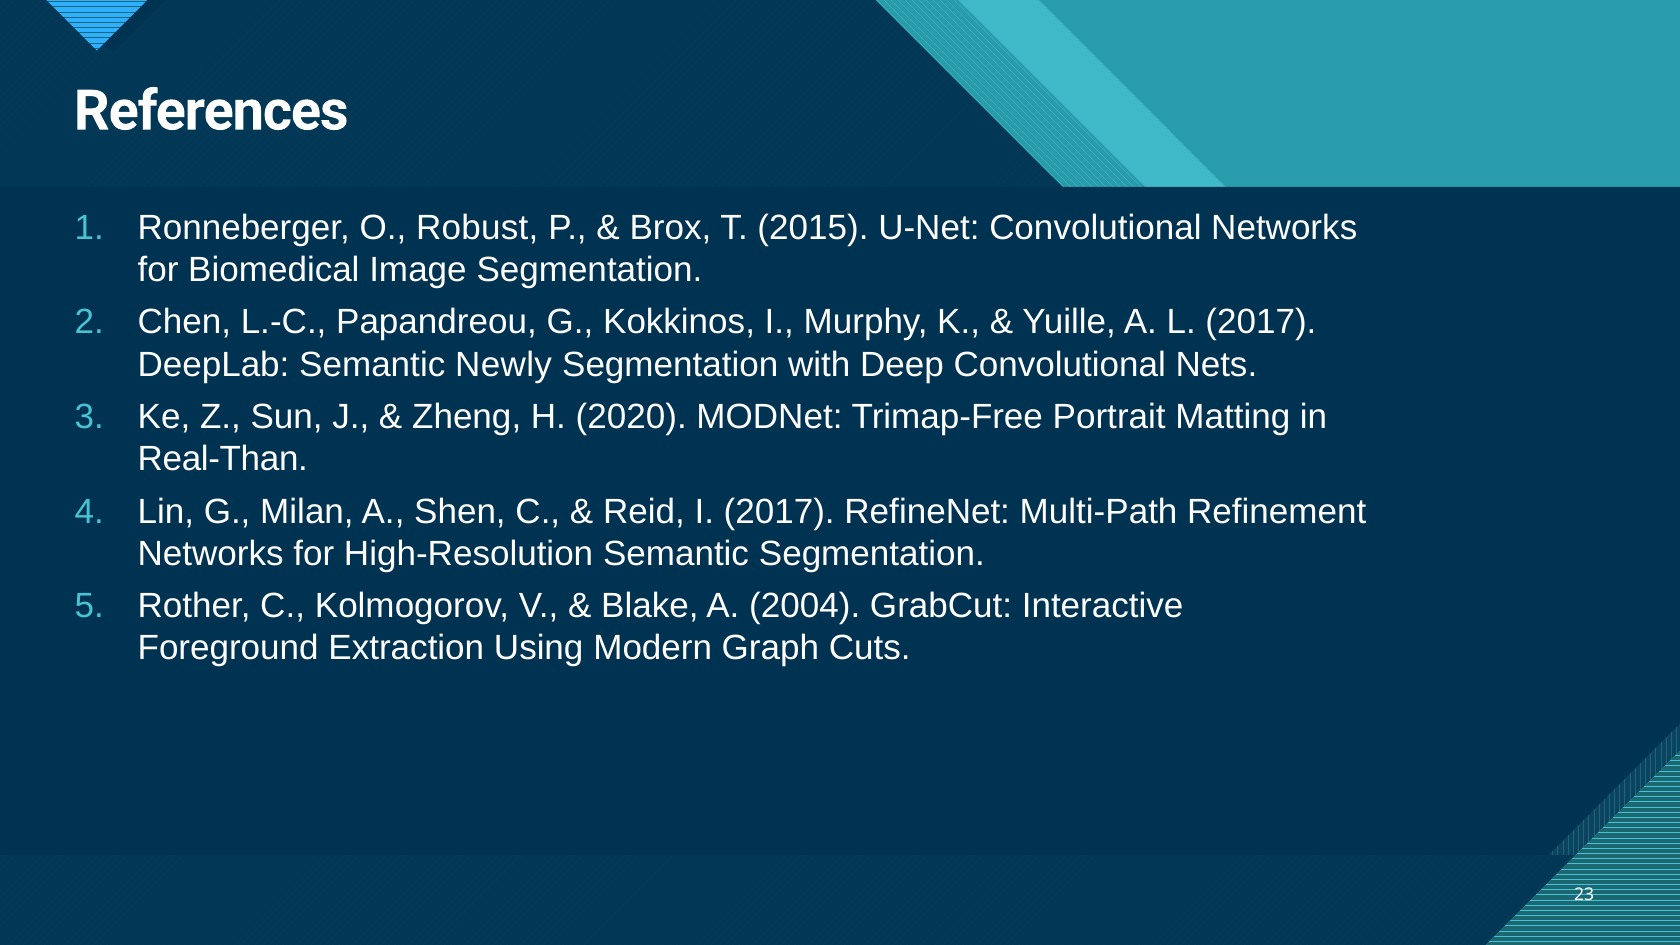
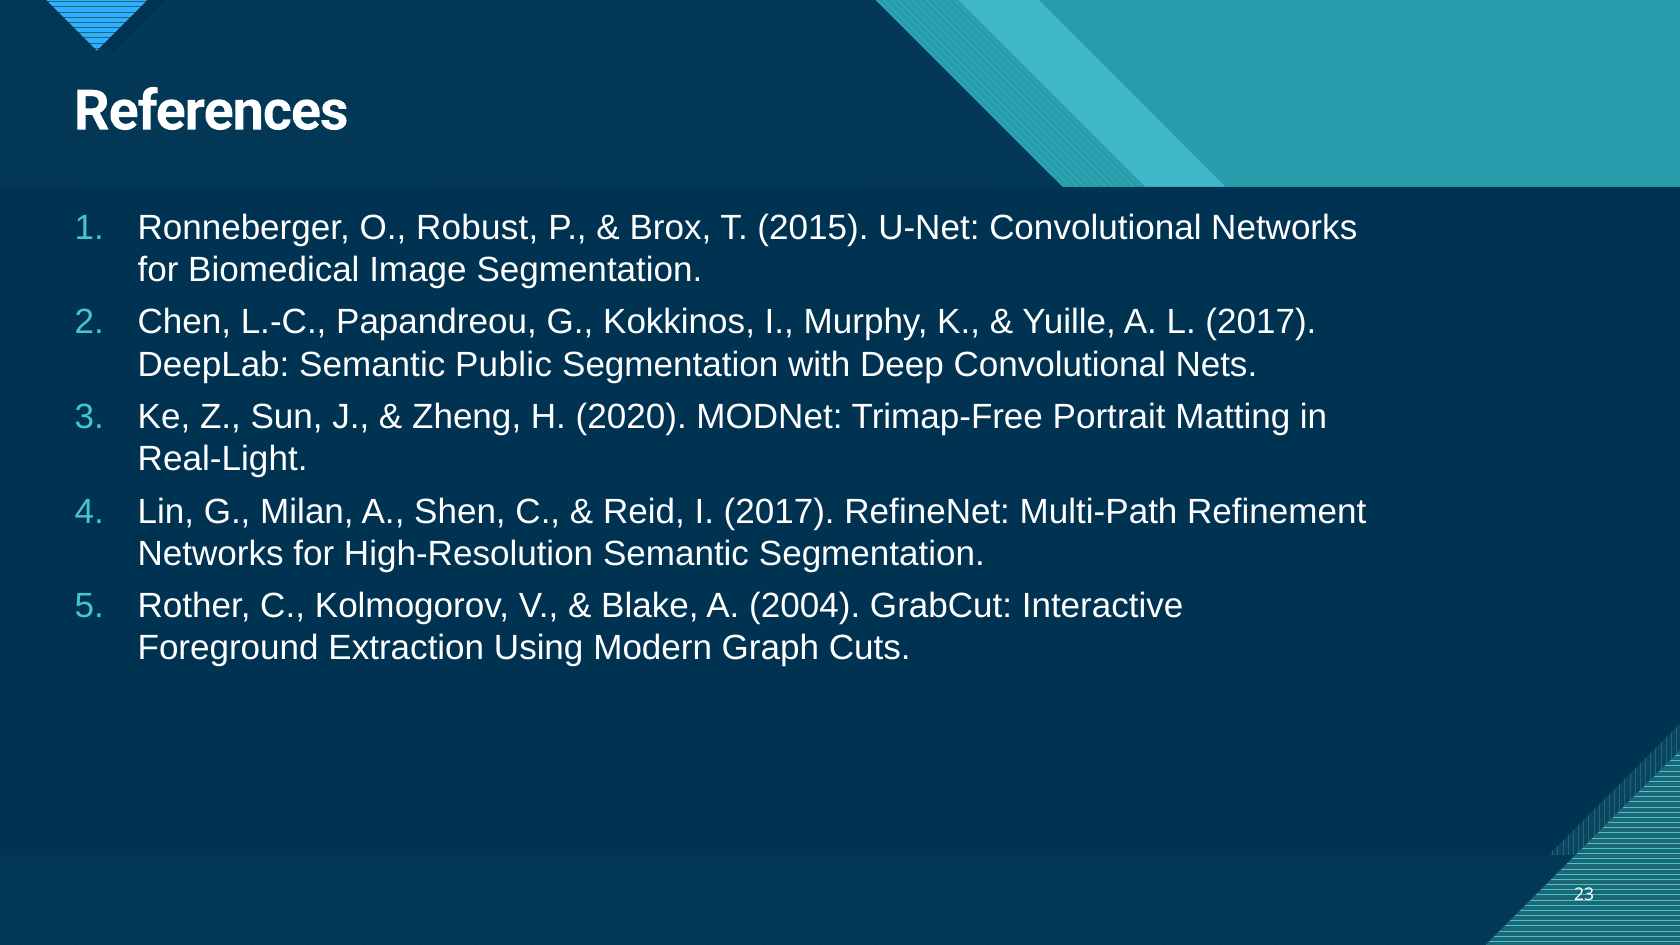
Newly: Newly -> Public
Real-Than: Real-Than -> Real-Light
